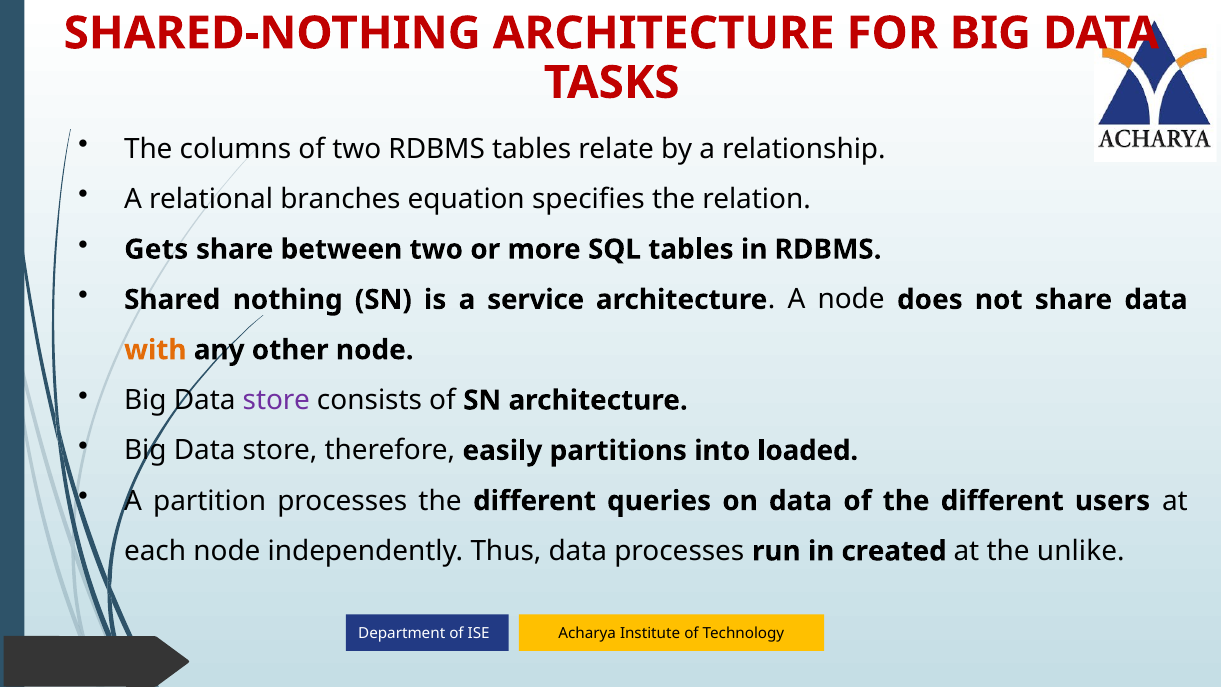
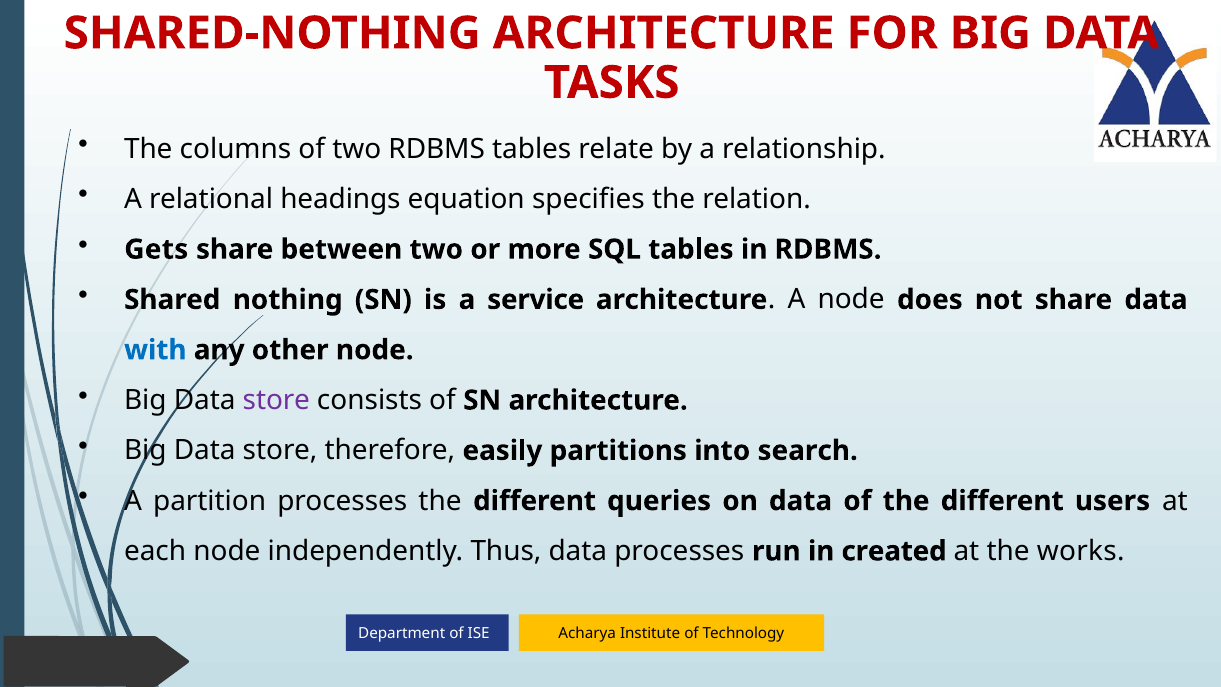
branches: branches -> headings
with colour: orange -> blue
loaded: loaded -> search
unlike: unlike -> works
